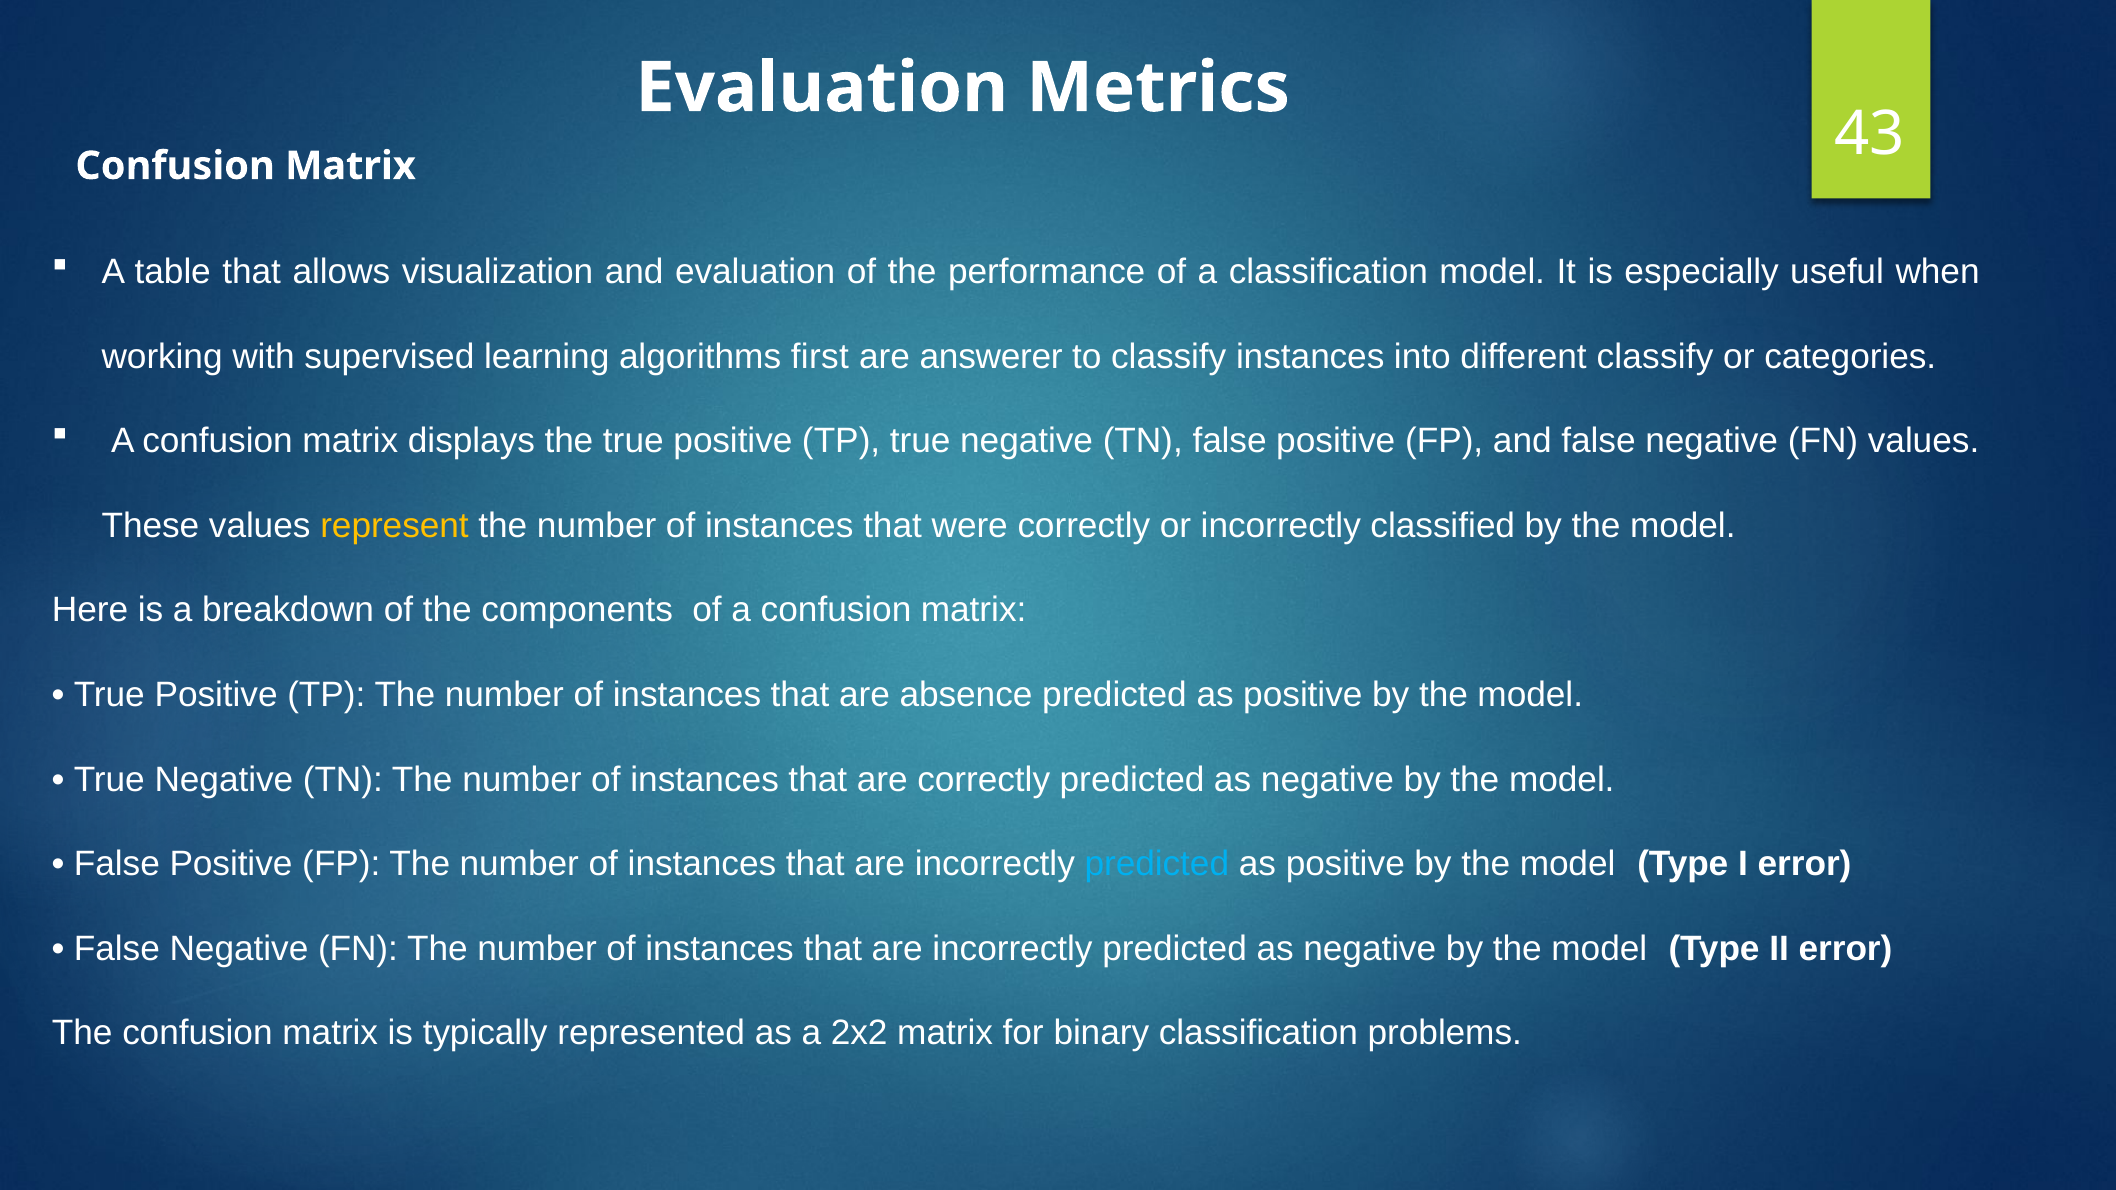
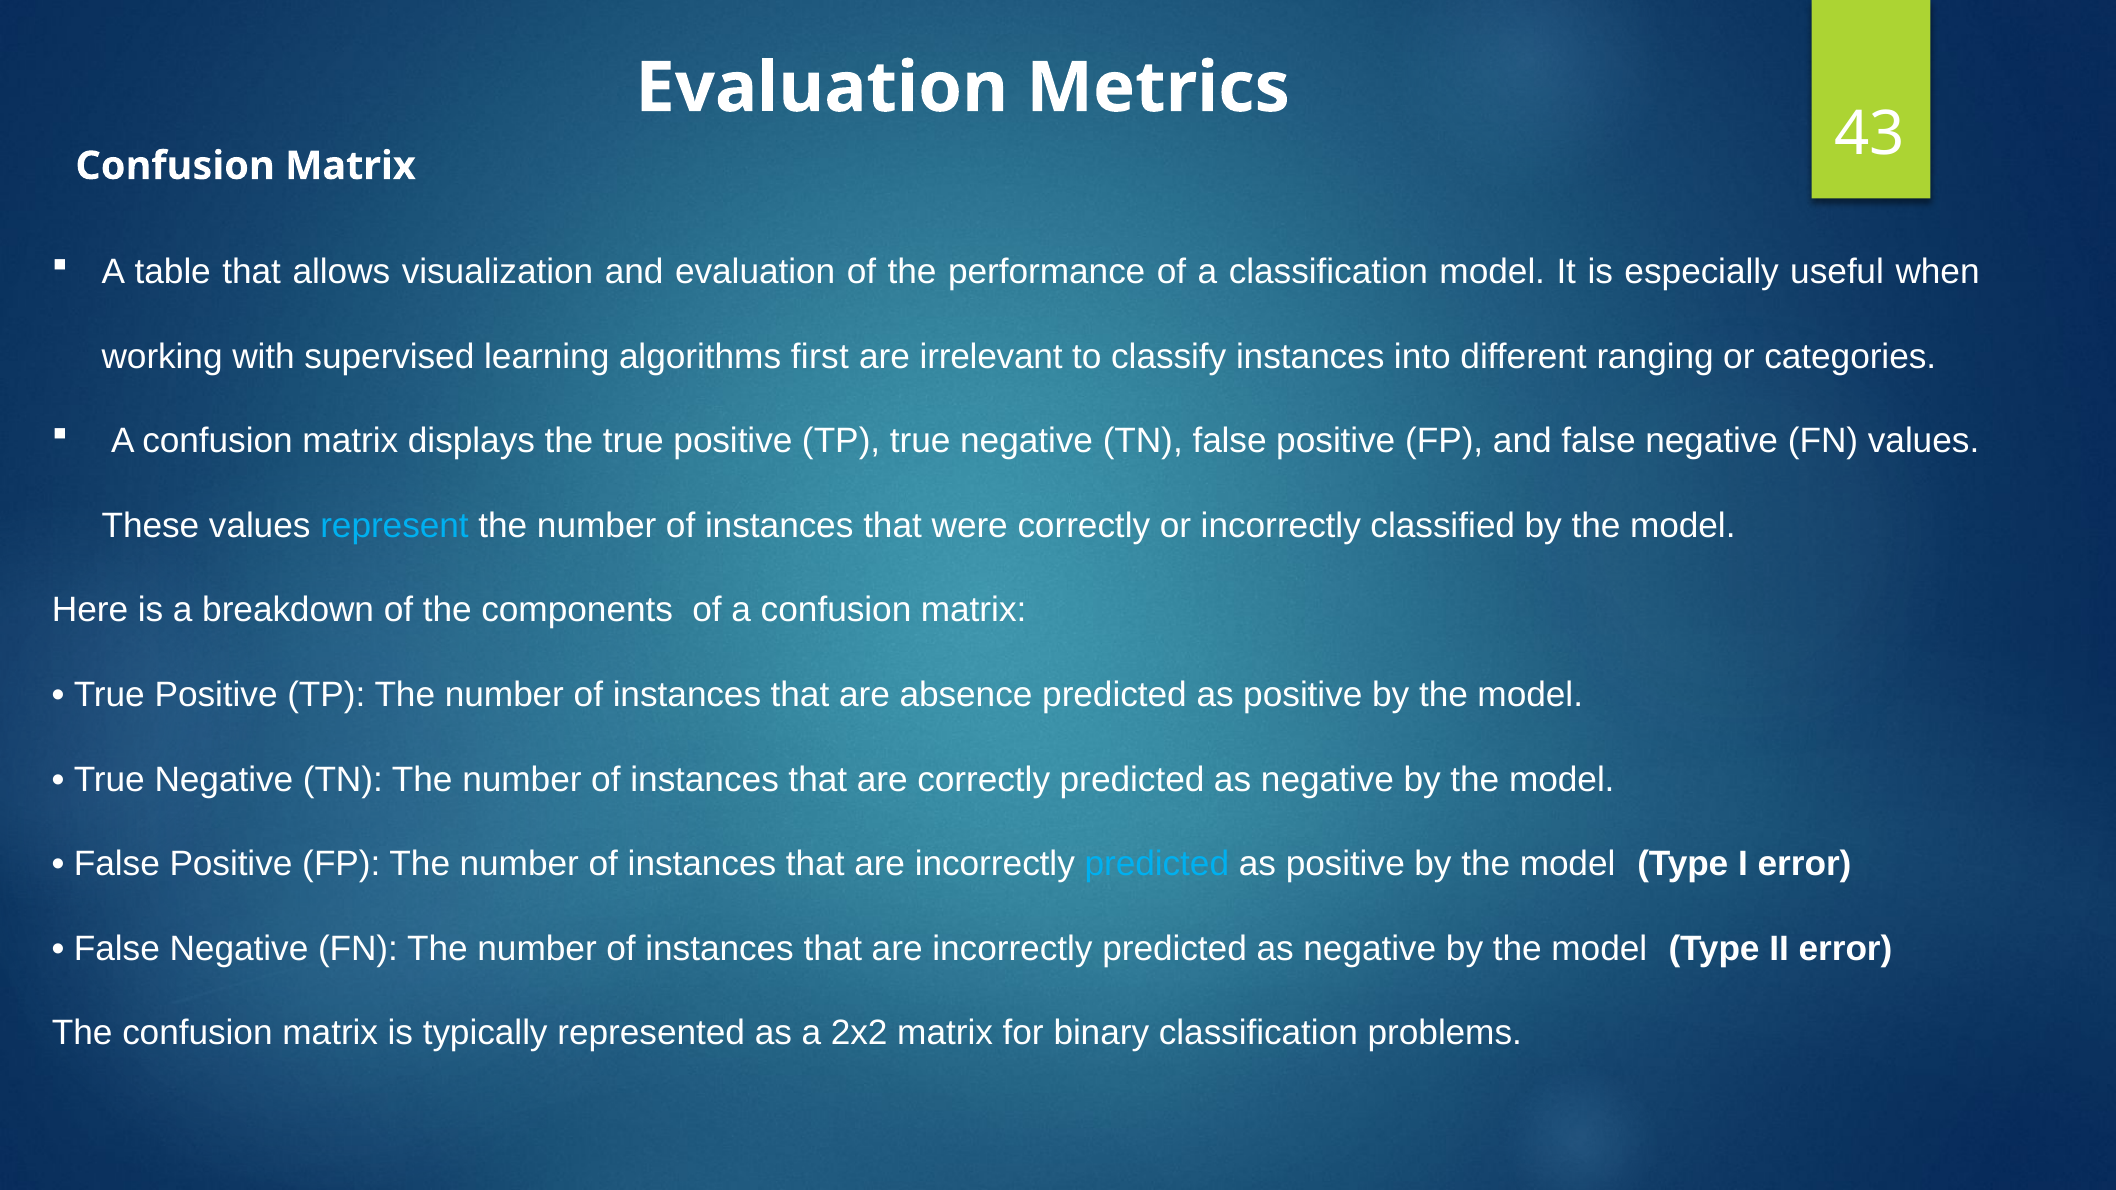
answerer: answerer -> irrelevant
different classify: classify -> ranging
represent colour: yellow -> light blue
